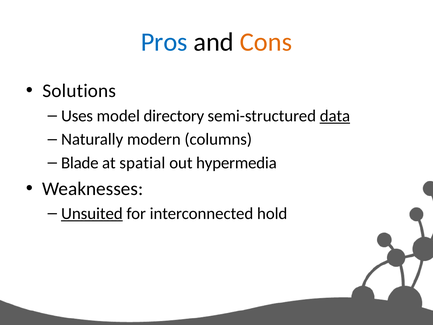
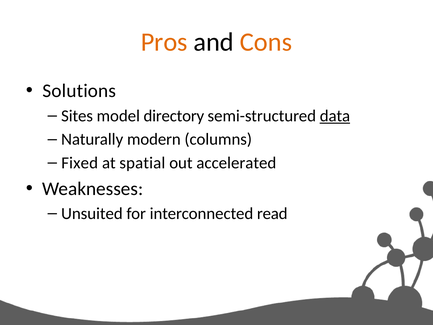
Pros colour: blue -> orange
Uses: Uses -> Sites
Blade: Blade -> Fixed
hypermedia: hypermedia -> accelerated
Unsuited underline: present -> none
hold: hold -> read
